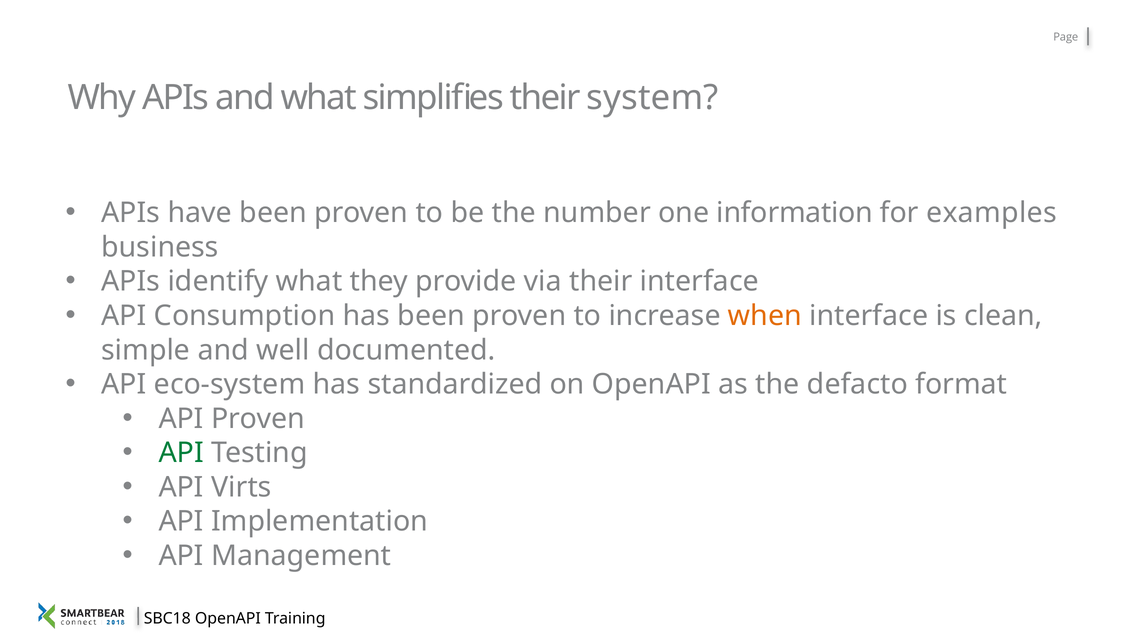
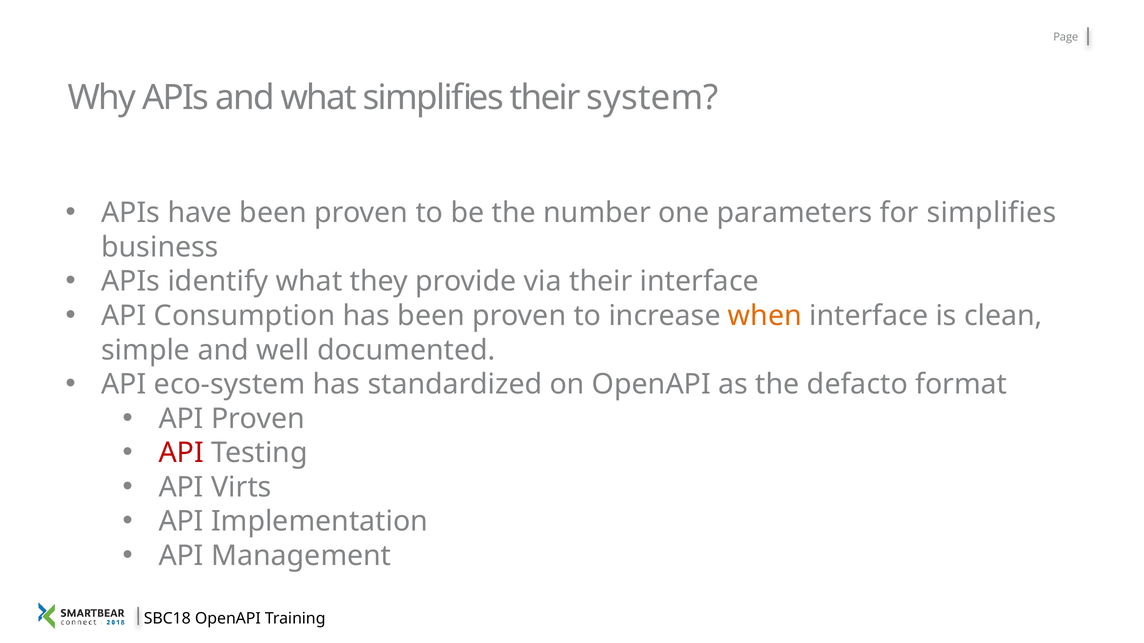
information: information -> parameters
for examples: examples -> simplifies
API at (181, 453) colour: green -> red
